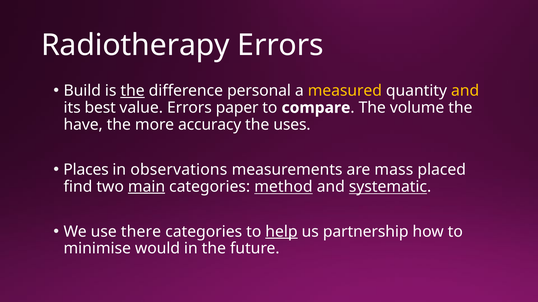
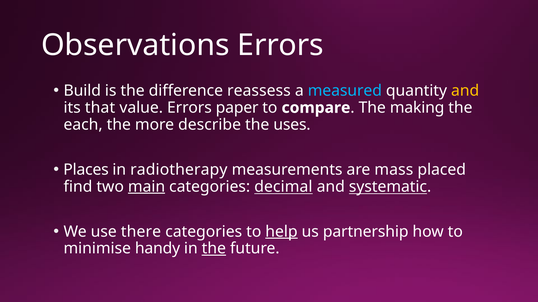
Radiotherapy: Radiotherapy -> Observations
the at (133, 91) underline: present -> none
personal: personal -> reassess
measured colour: yellow -> light blue
best: best -> that
volume: volume -> making
have: have -> each
accuracy: accuracy -> describe
observations: observations -> radiotherapy
method: method -> decimal
would: would -> handy
the at (214, 249) underline: none -> present
